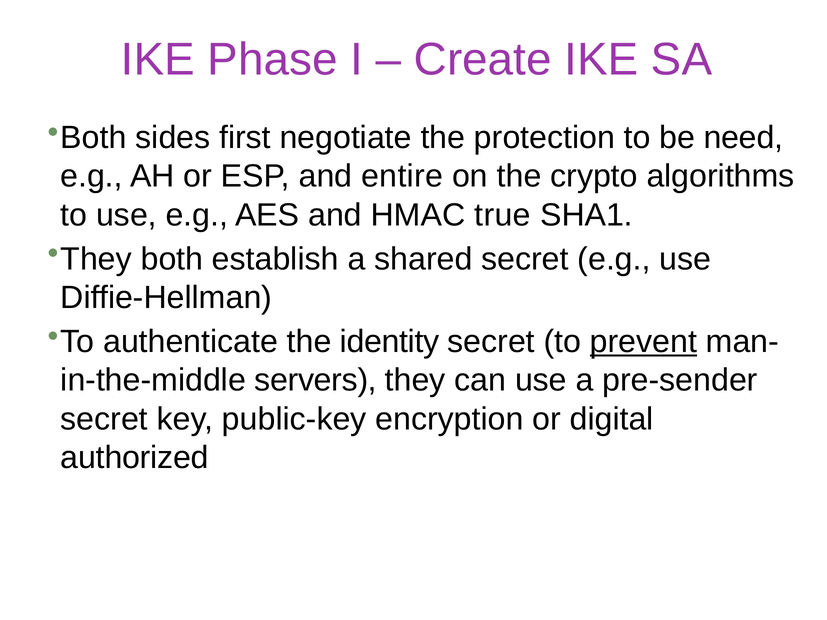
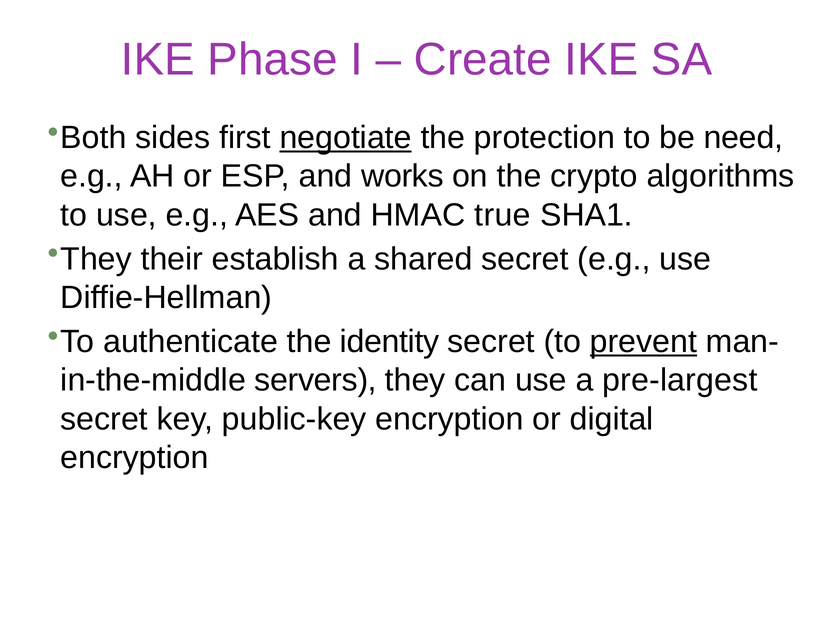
negotiate underline: none -> present
entire: entire -> works
They both: both -> their
pre-sender: pre-sender -> pre-largest
authorized at (135, 458): authorized -> encryption
